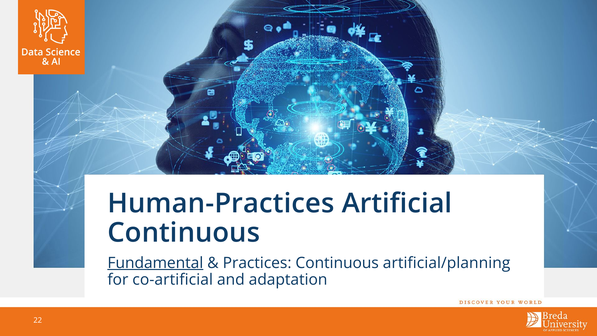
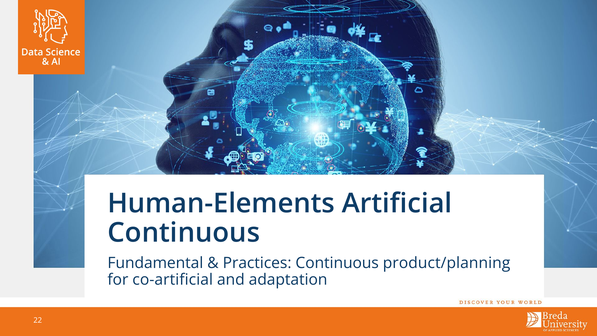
Human-Practices: Human-Practices -> Human-Elements
Fundamental underline: present -> none
artificial/planning: artificial/planning -> product/planning
